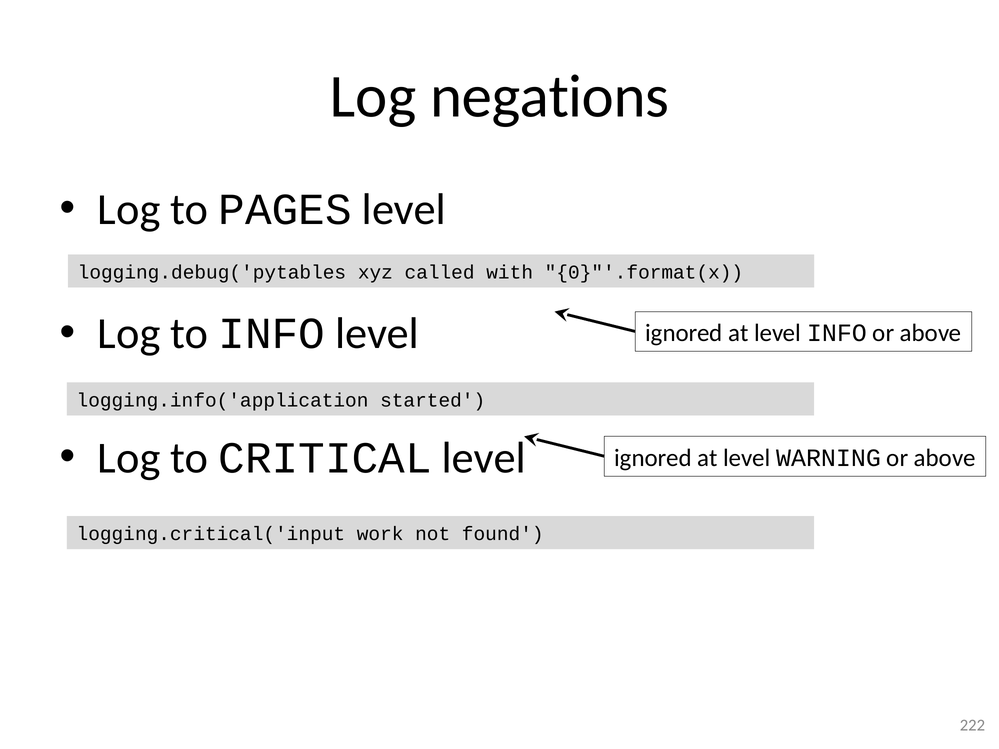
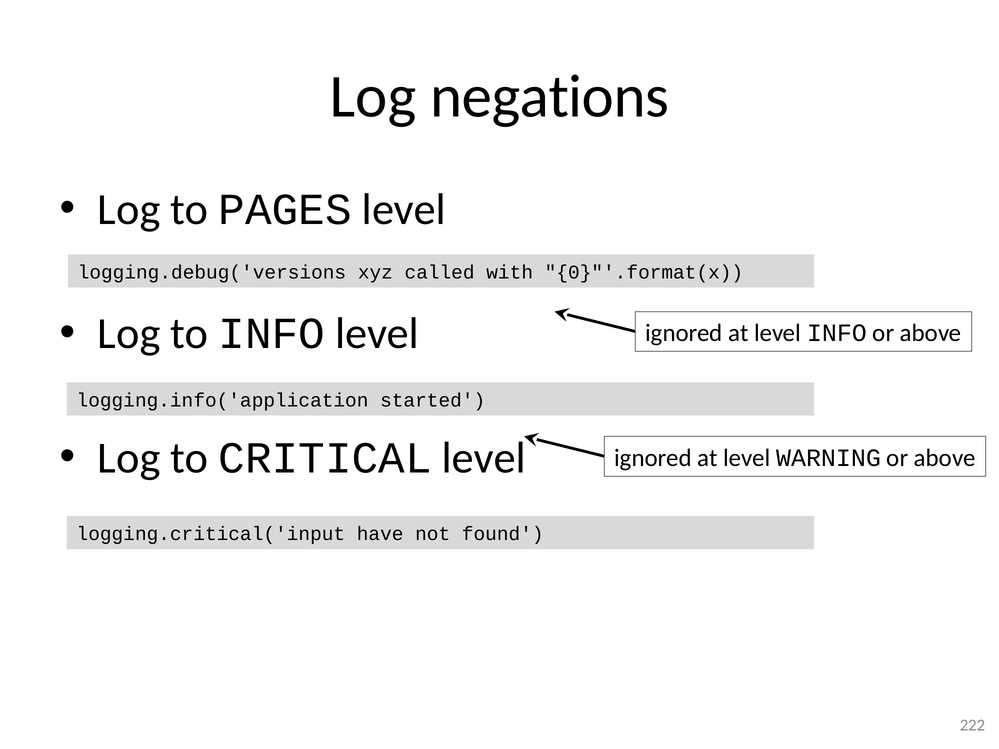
logging.debug('pytables: logging.debug('pytables -> logging.debug('versions
work: work -> have
